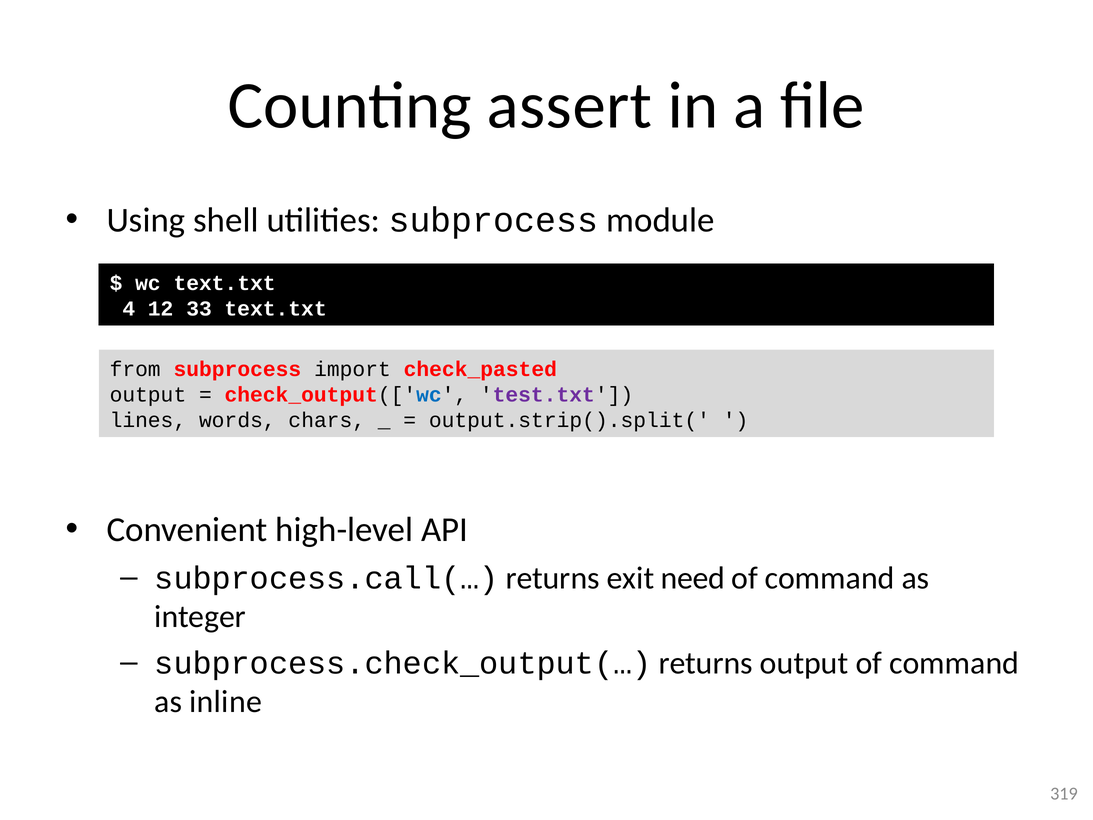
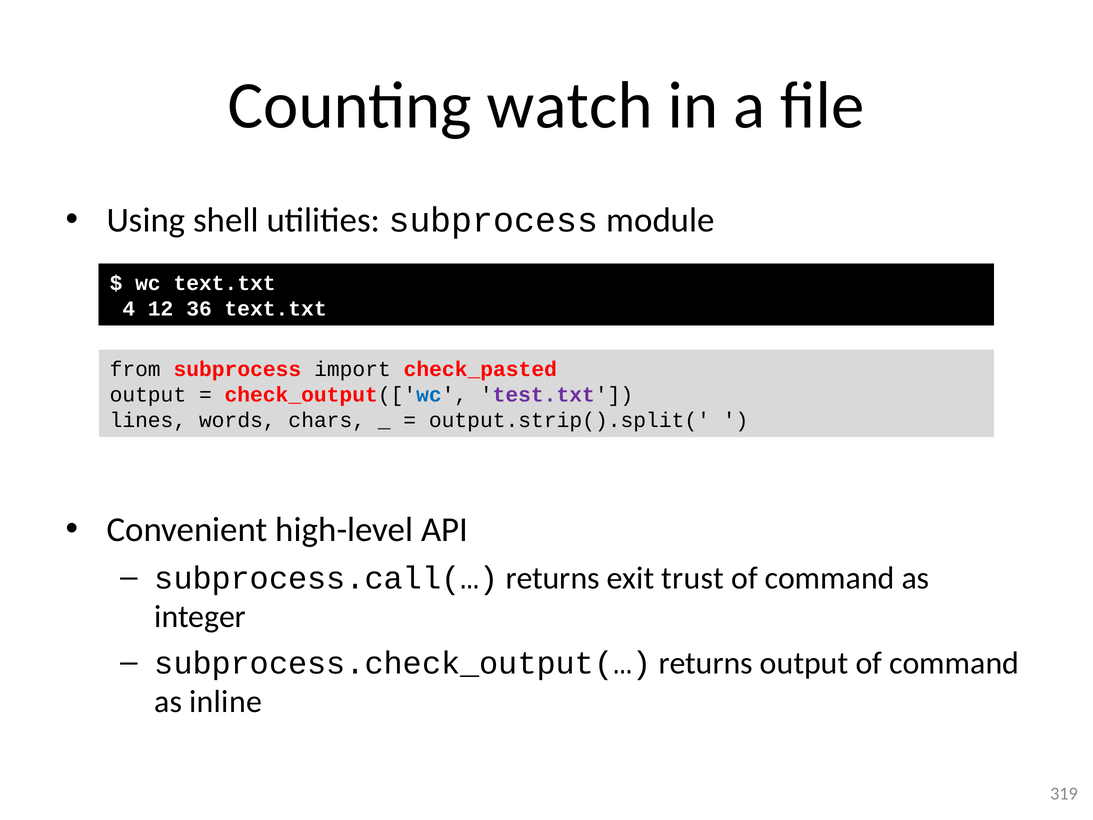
assert: assert -> watch
33: 33 -> 36
need: need -> trust
